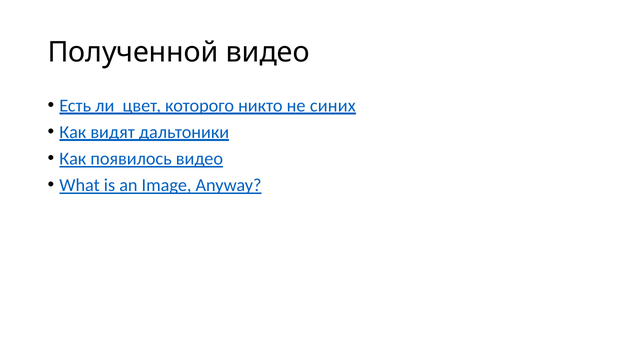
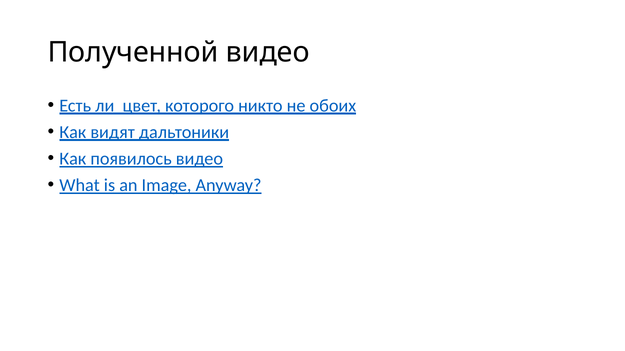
синих: синих -> обоих
